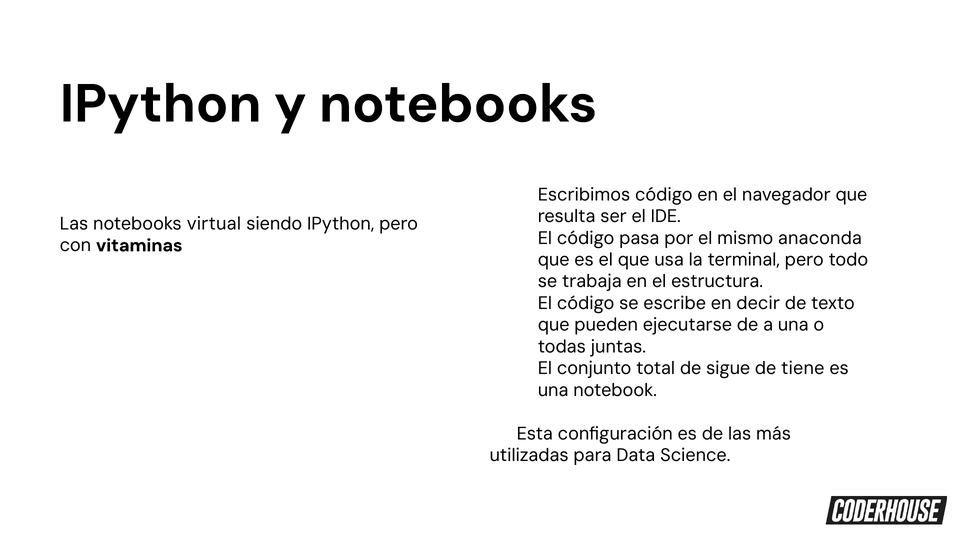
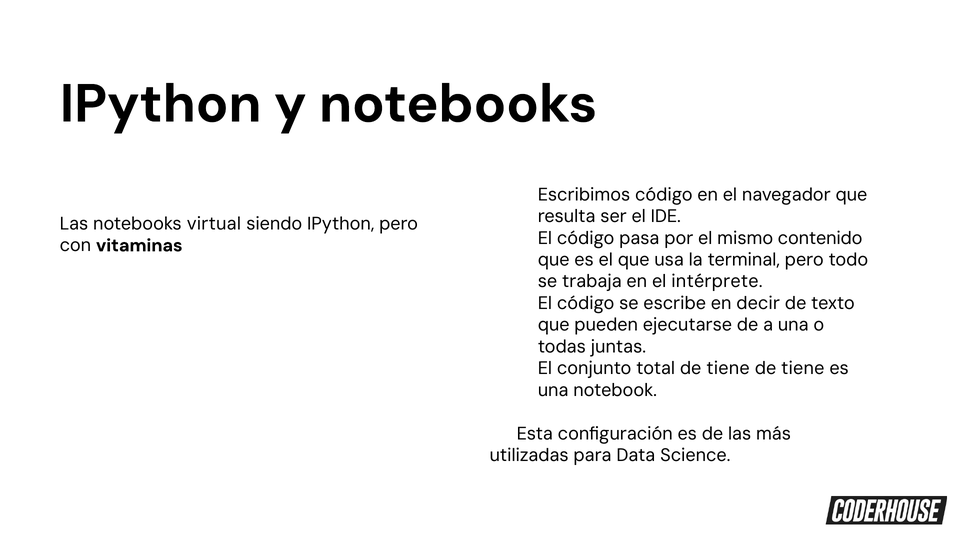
anaconda: anaconda -> contenido
estructura: estructura -> intérprete
total de sigue: sigue -> tiene
